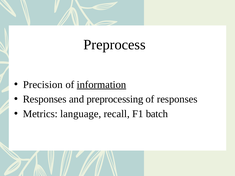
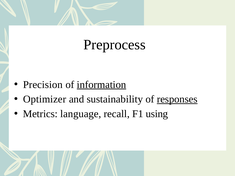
Responses at (45, 99): Responses -> Optimizer
preprocessing: preprocessing -> sustainability
responses at (177, 99) underline: none -> present
batch: batch -> using
